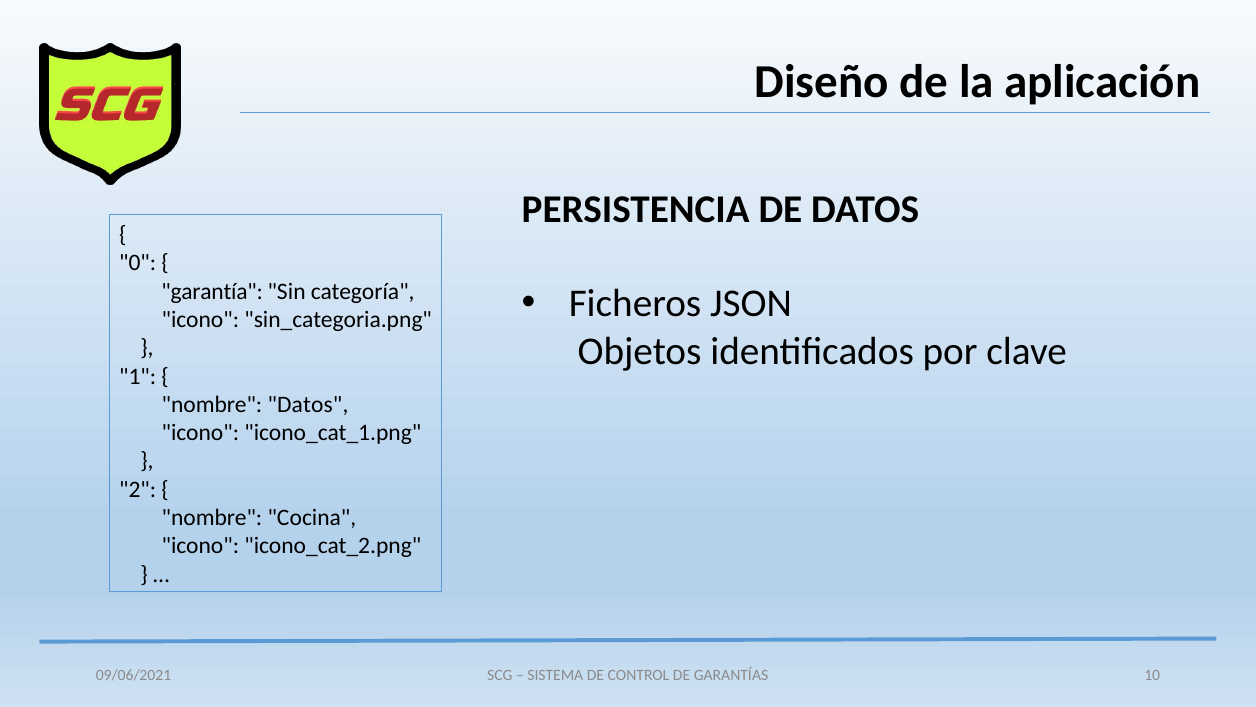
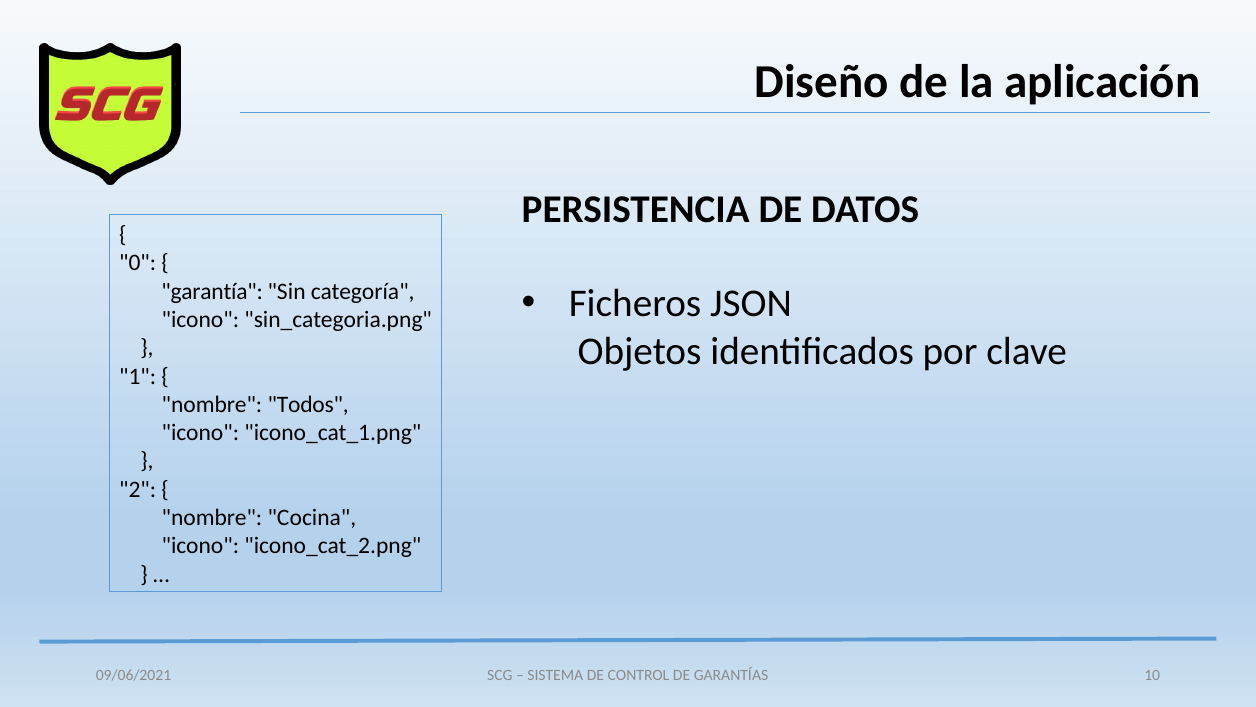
nombre Datos: Datos -> Todos
